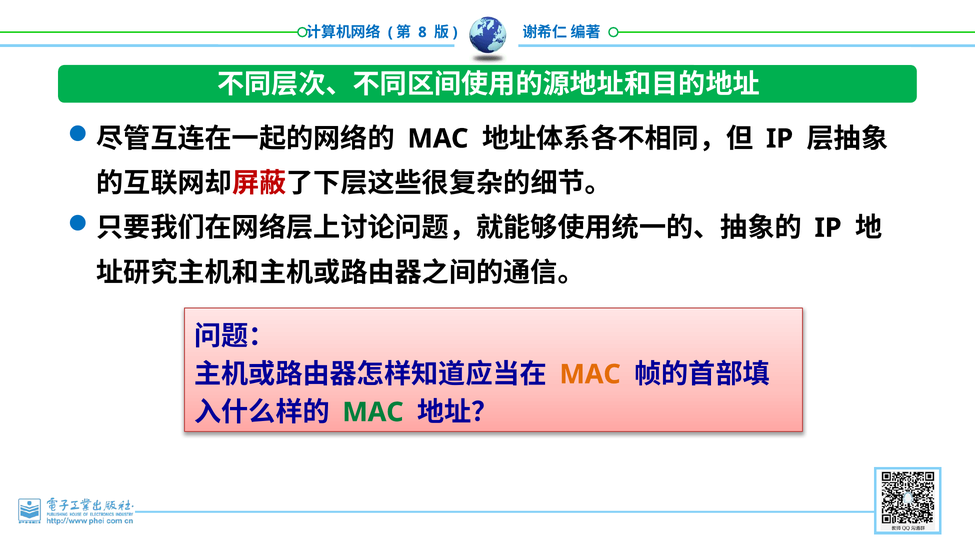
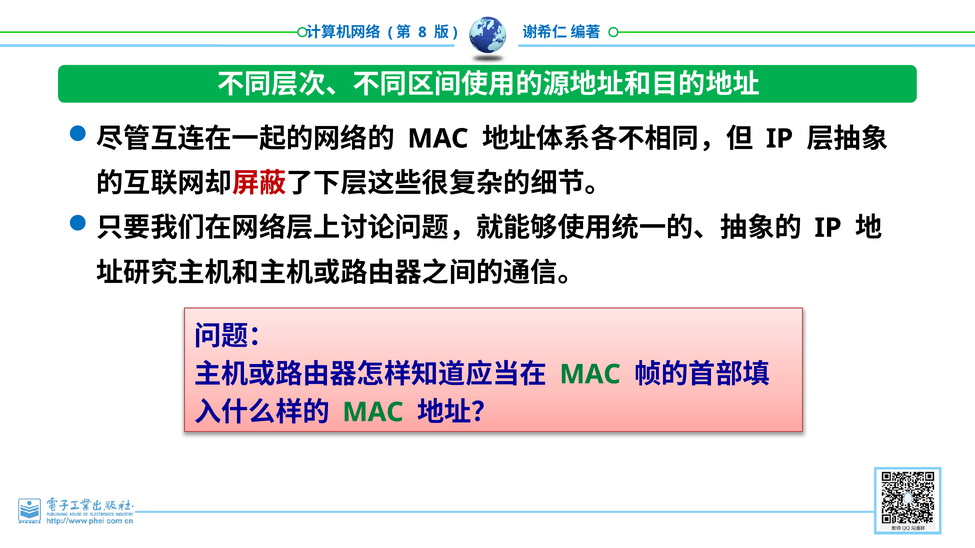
MAC at (590, 375) colour: orange -> green
